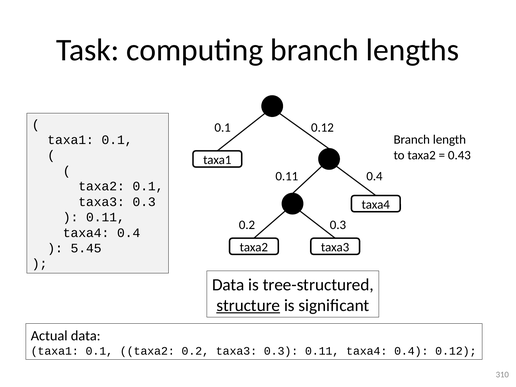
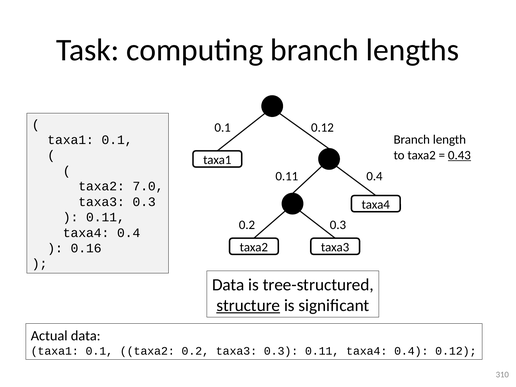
0.43 underline: none -> present
taxa2 0.1: 0.1 -> 7.0
5.45: 5.45 -> 0.16
